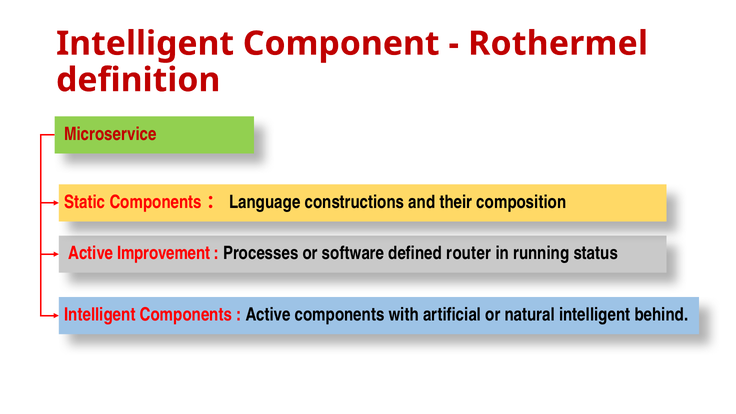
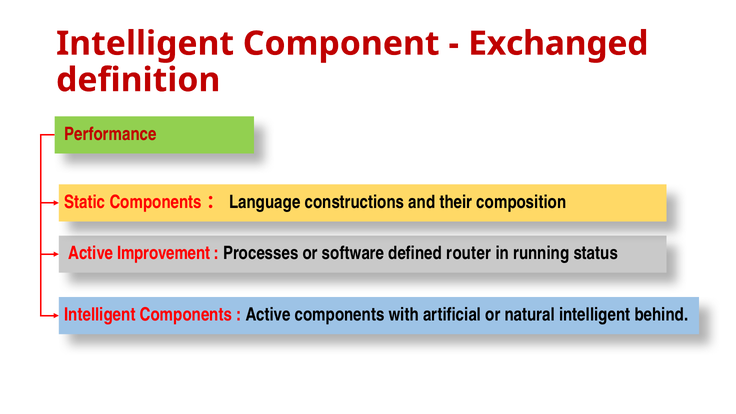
Rothermel: Rothermel -> Exchanged
Microservice: Microservice -> Performance
